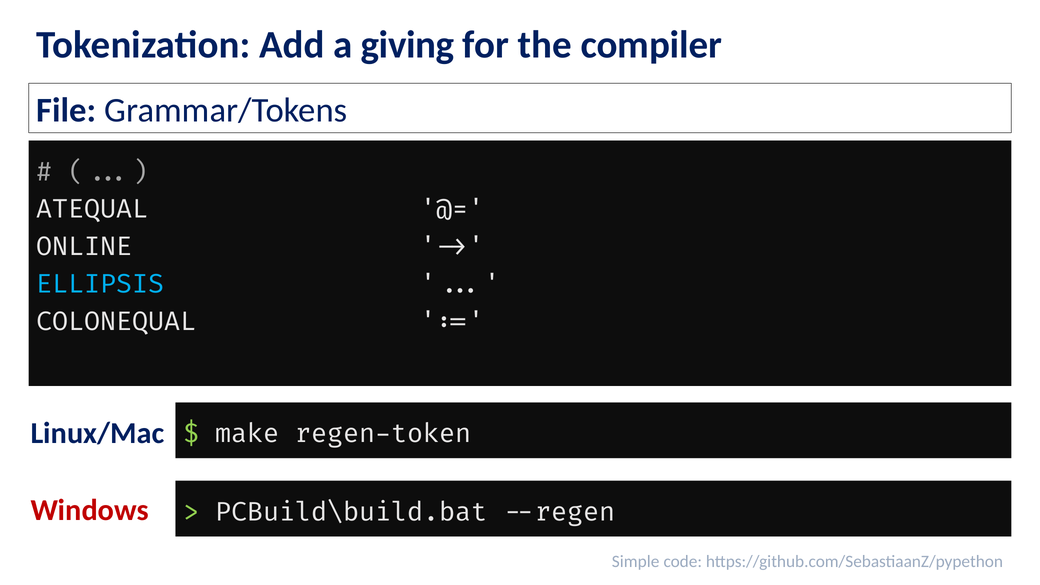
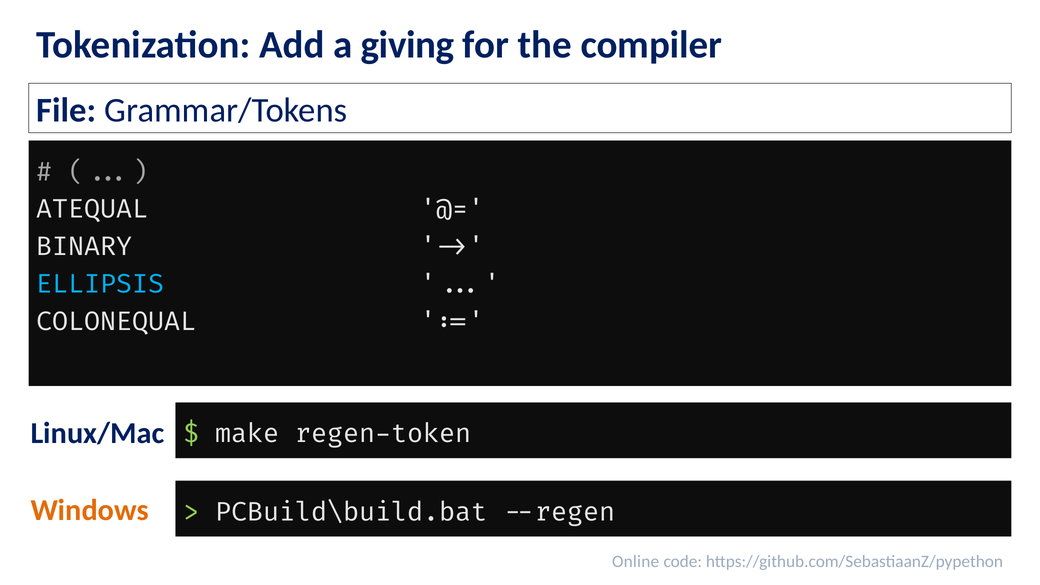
ONLINE: ONLINE -> BINARY
Windows colour: red -> orange
Simple: Simple -> Online
